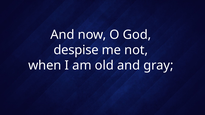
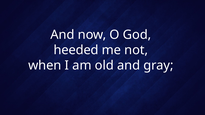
despise: despise -> heeded
